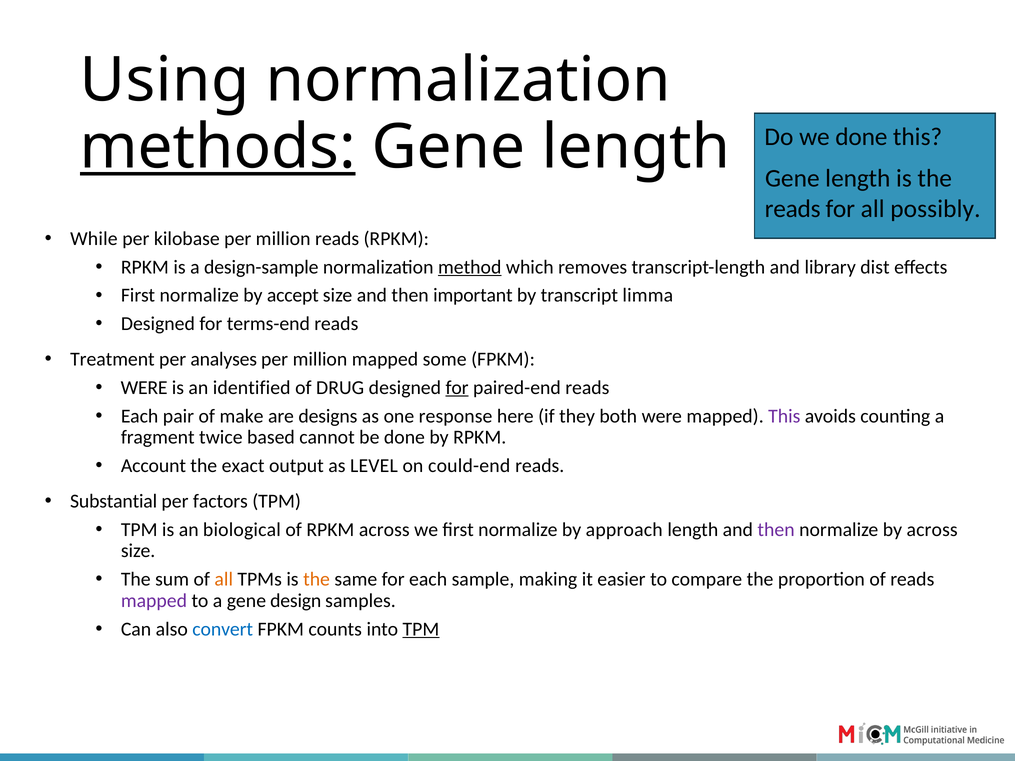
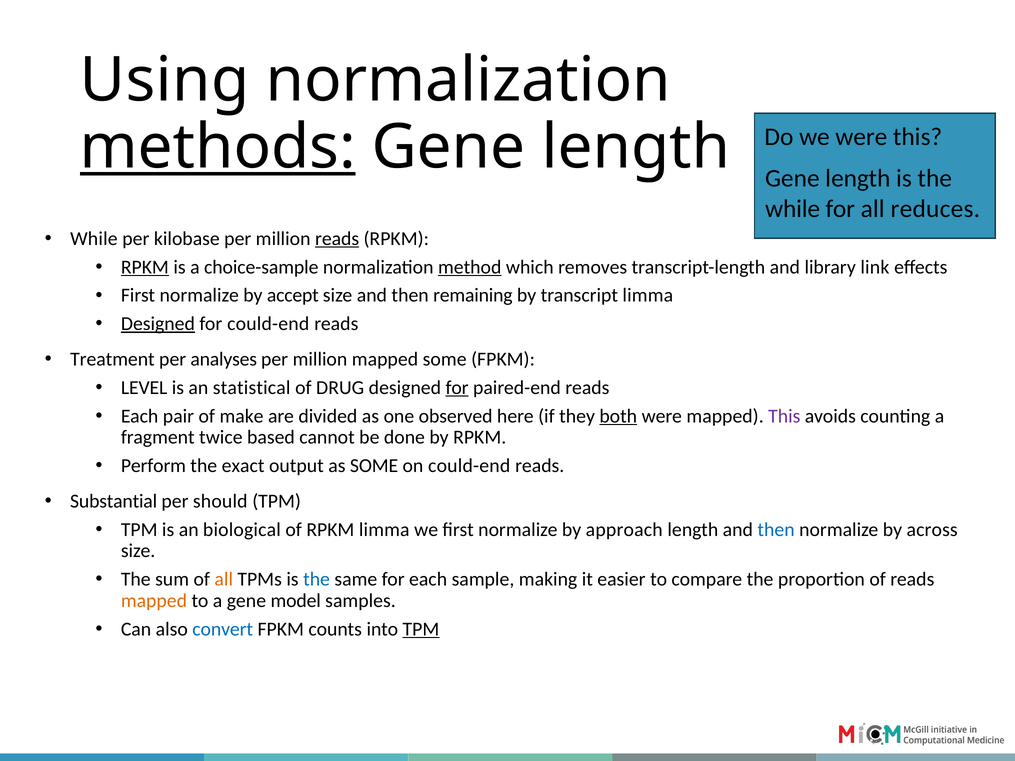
we done: done -> were
reads at (793, 209): reads -> while
possibly: possibly -> reduces
reads at (337, 239) underline: none -> present
RPKM at (145, 267) underline: none -> present
design-sample: design-sample -> choice-sample
dist: dist -> link
important: important -> remaining
Designed at (158, 324) underline: none -> present
for terms-end: terms-end -> could-end
WERE at (144, 388): WERE -> LEVEL
identified: identified -> statistical
designs: designs -> divided
response: response -> observed
both underline: none -> present
Account: Account -> Perform
as LEVEL: LEVEL -> SOME
factors: factors -> should
RPKM across: across -> limma
then at (776, 530) colour: purple -> blue
the at (317, 580) colour: orange -> blue
mapped at (154, 601) colour: purple -> orange
design: design -> model
